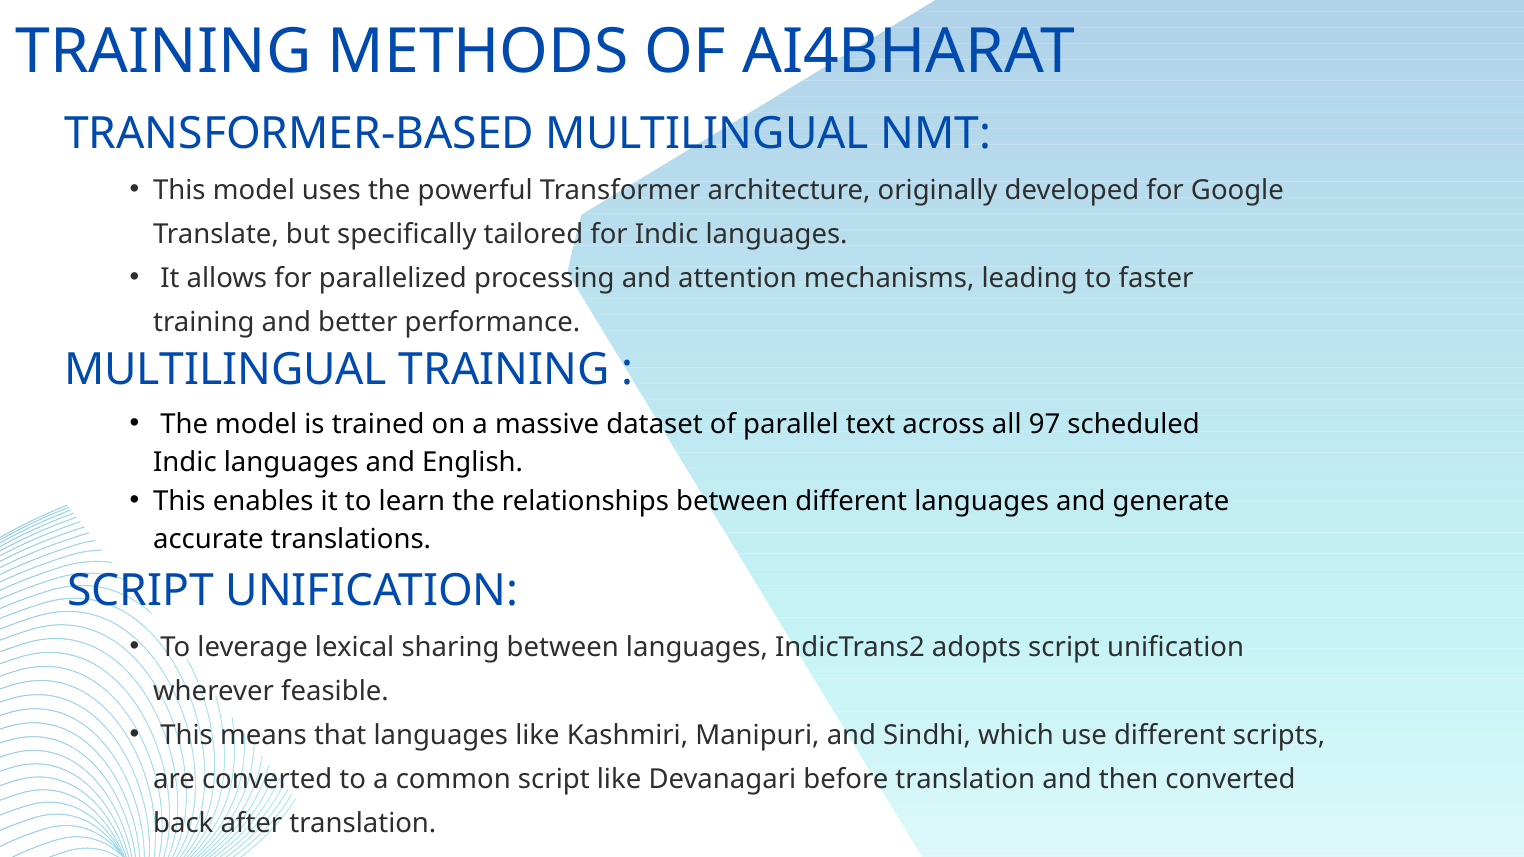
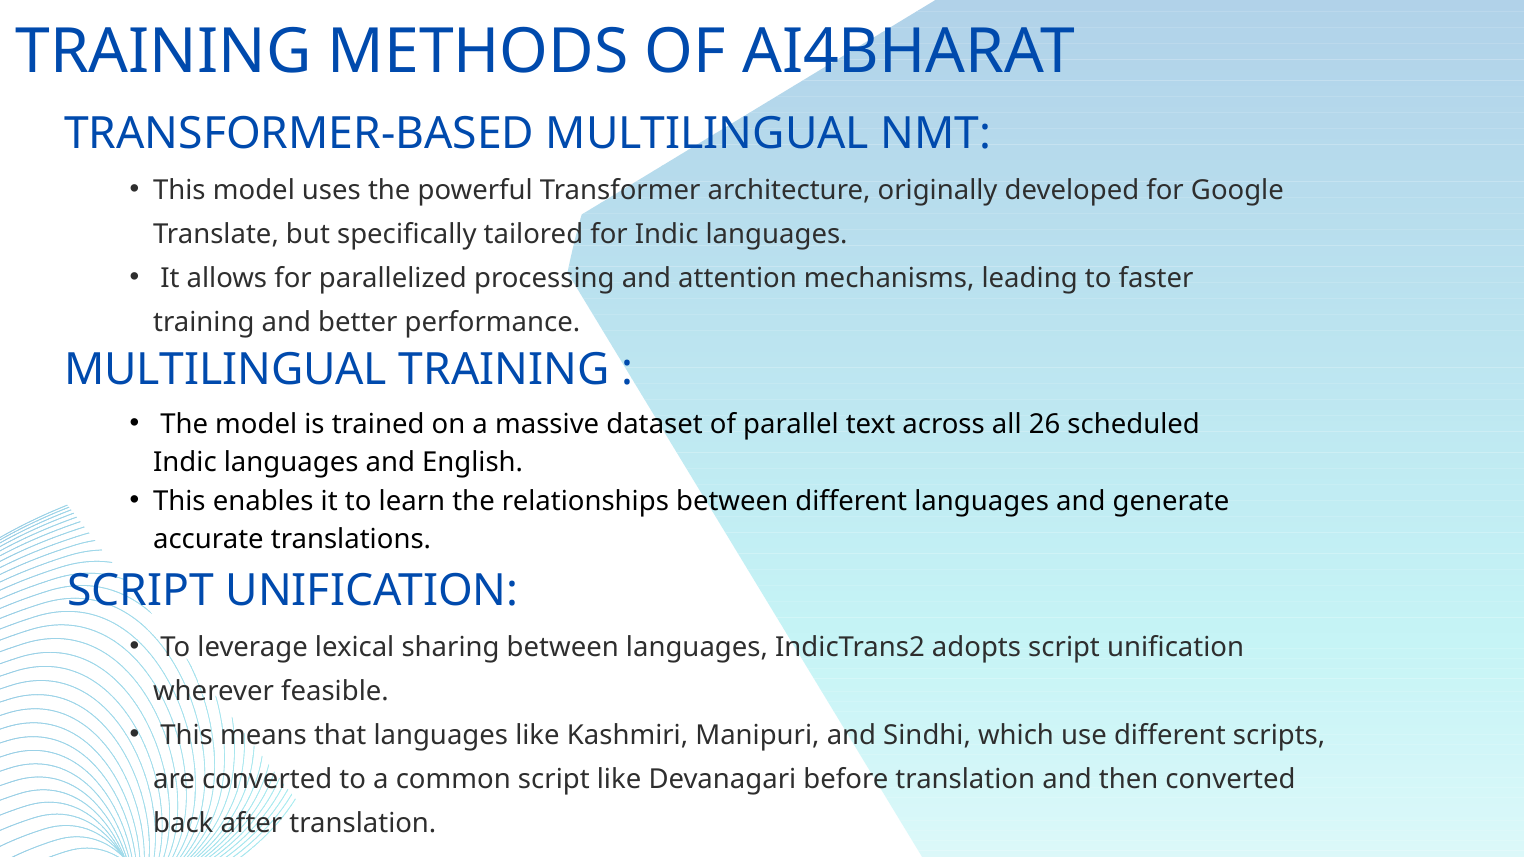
97: 97 -> 26
